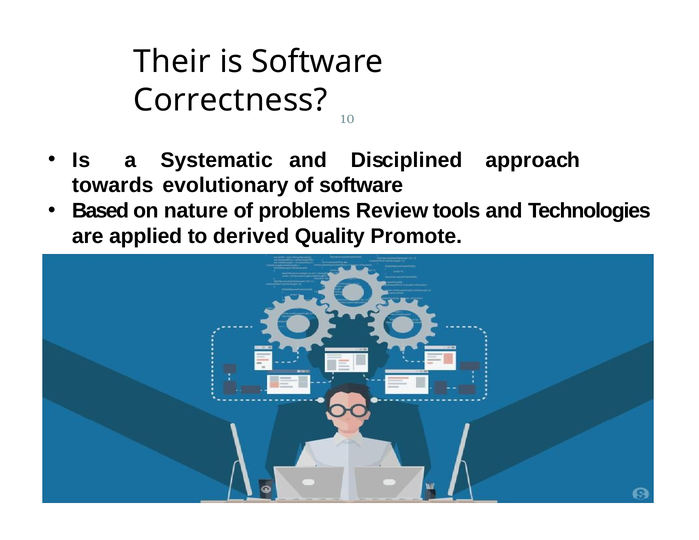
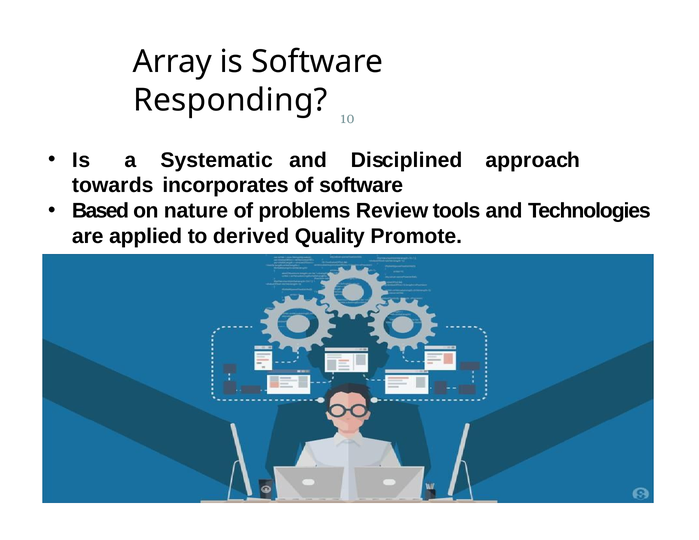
Their: Their -> Array
Correctness: Correctness -> Responding
evolutionary: evolutionary -> incorporates
